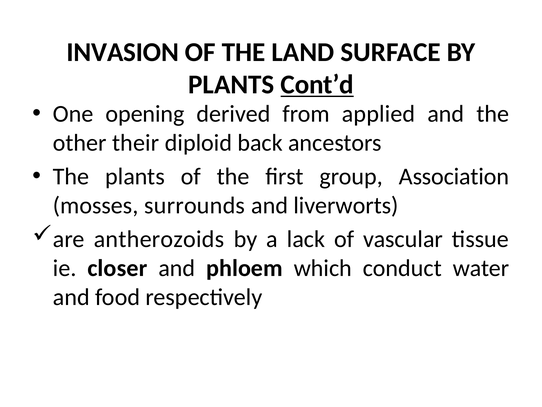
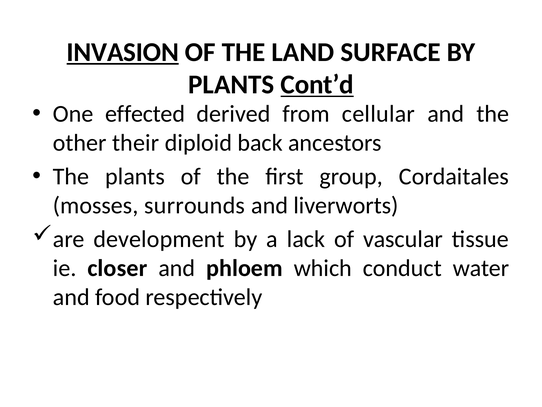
INVASION underline: none -> present
opening: opening -> effected
applied: applied -> cellular
Association: Association -> Cordaitales
antherozoids: antherozoids -> development
